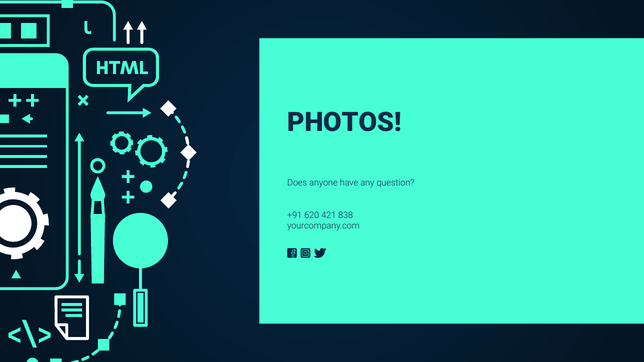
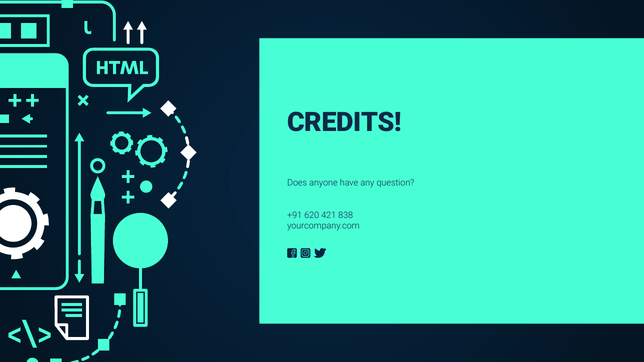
PHOTOS: PHOTOS -> CREDITS
